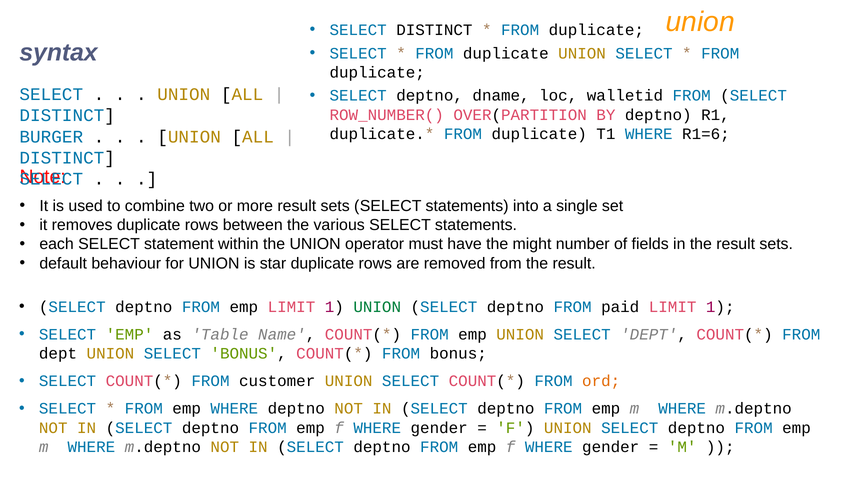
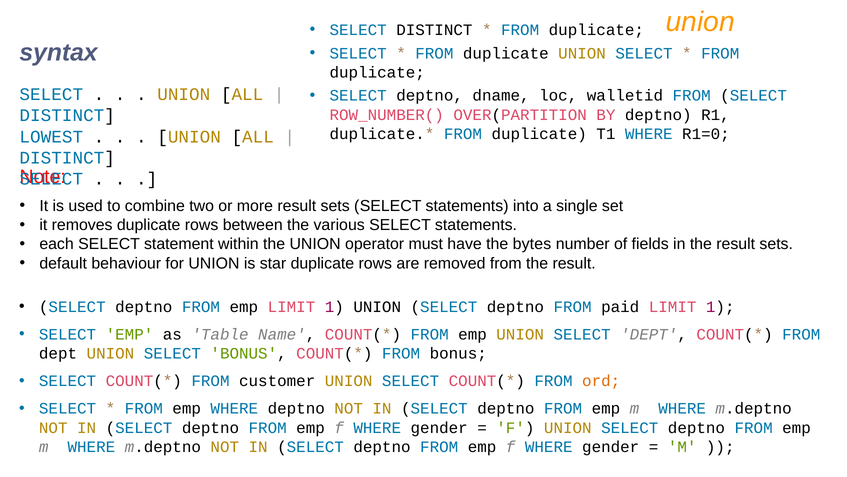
R1=6: R1=6 -> R1=0
BURGER: BURGER -> LOWEST
might: might -> bytes
UNION at (377, 307) colour: green -> black
